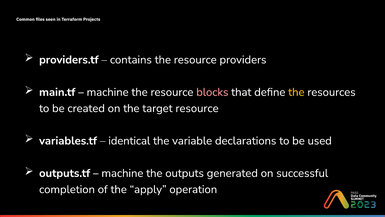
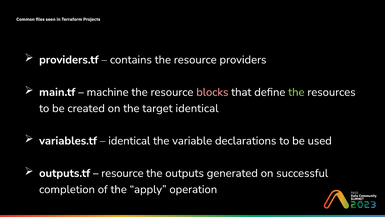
the at (296, 92) colour: yellow -> light green
target resource: resource -> identical
machine at (122, 173): machine -> resource
